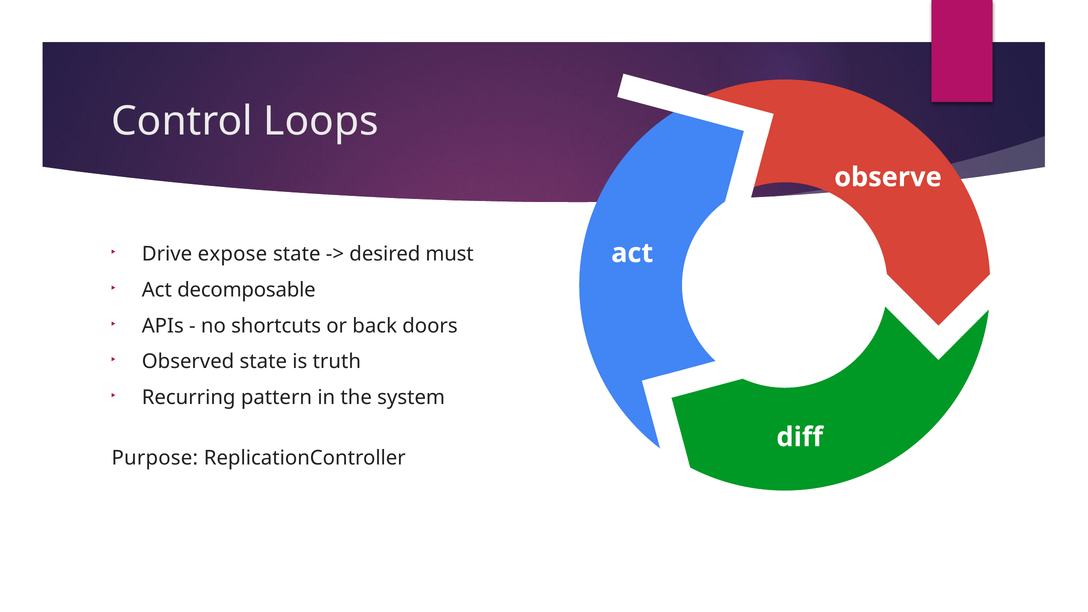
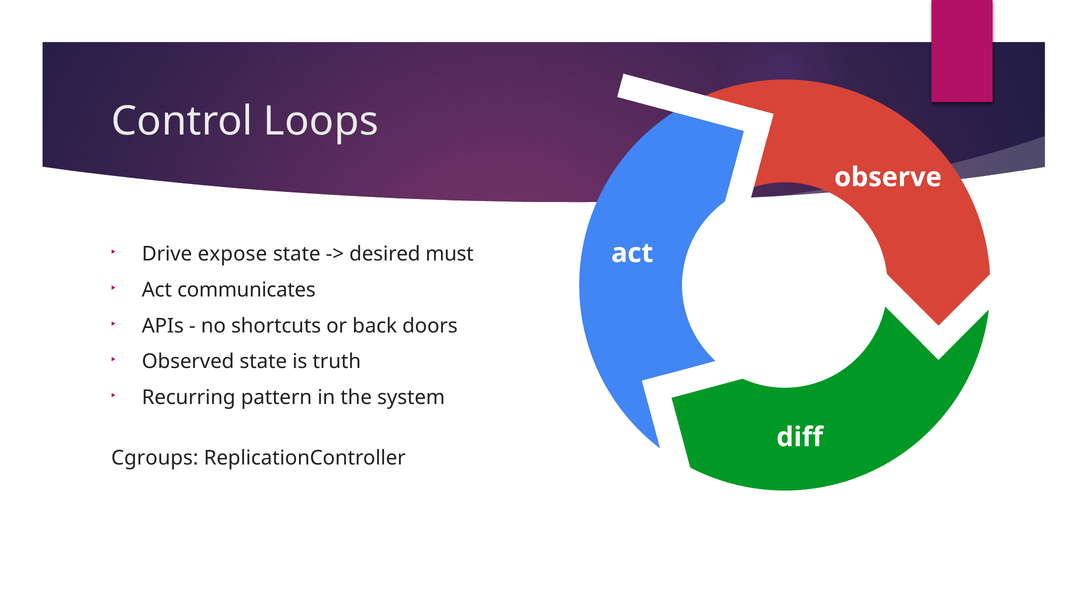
decomposable: decomposable -> communicates
Purpose: Purpose -> Cgroups
